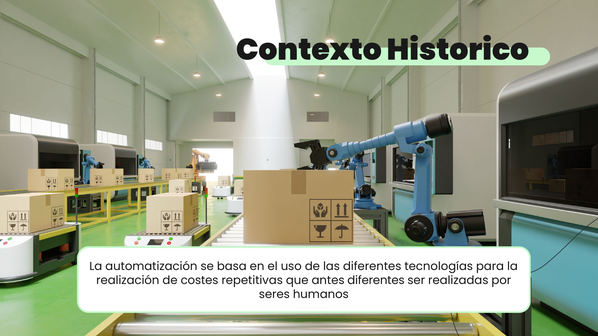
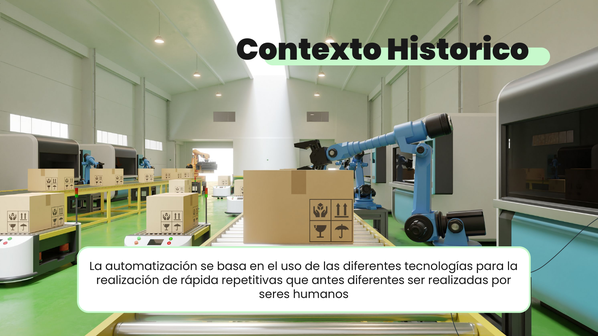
costes: costes -> rápida
